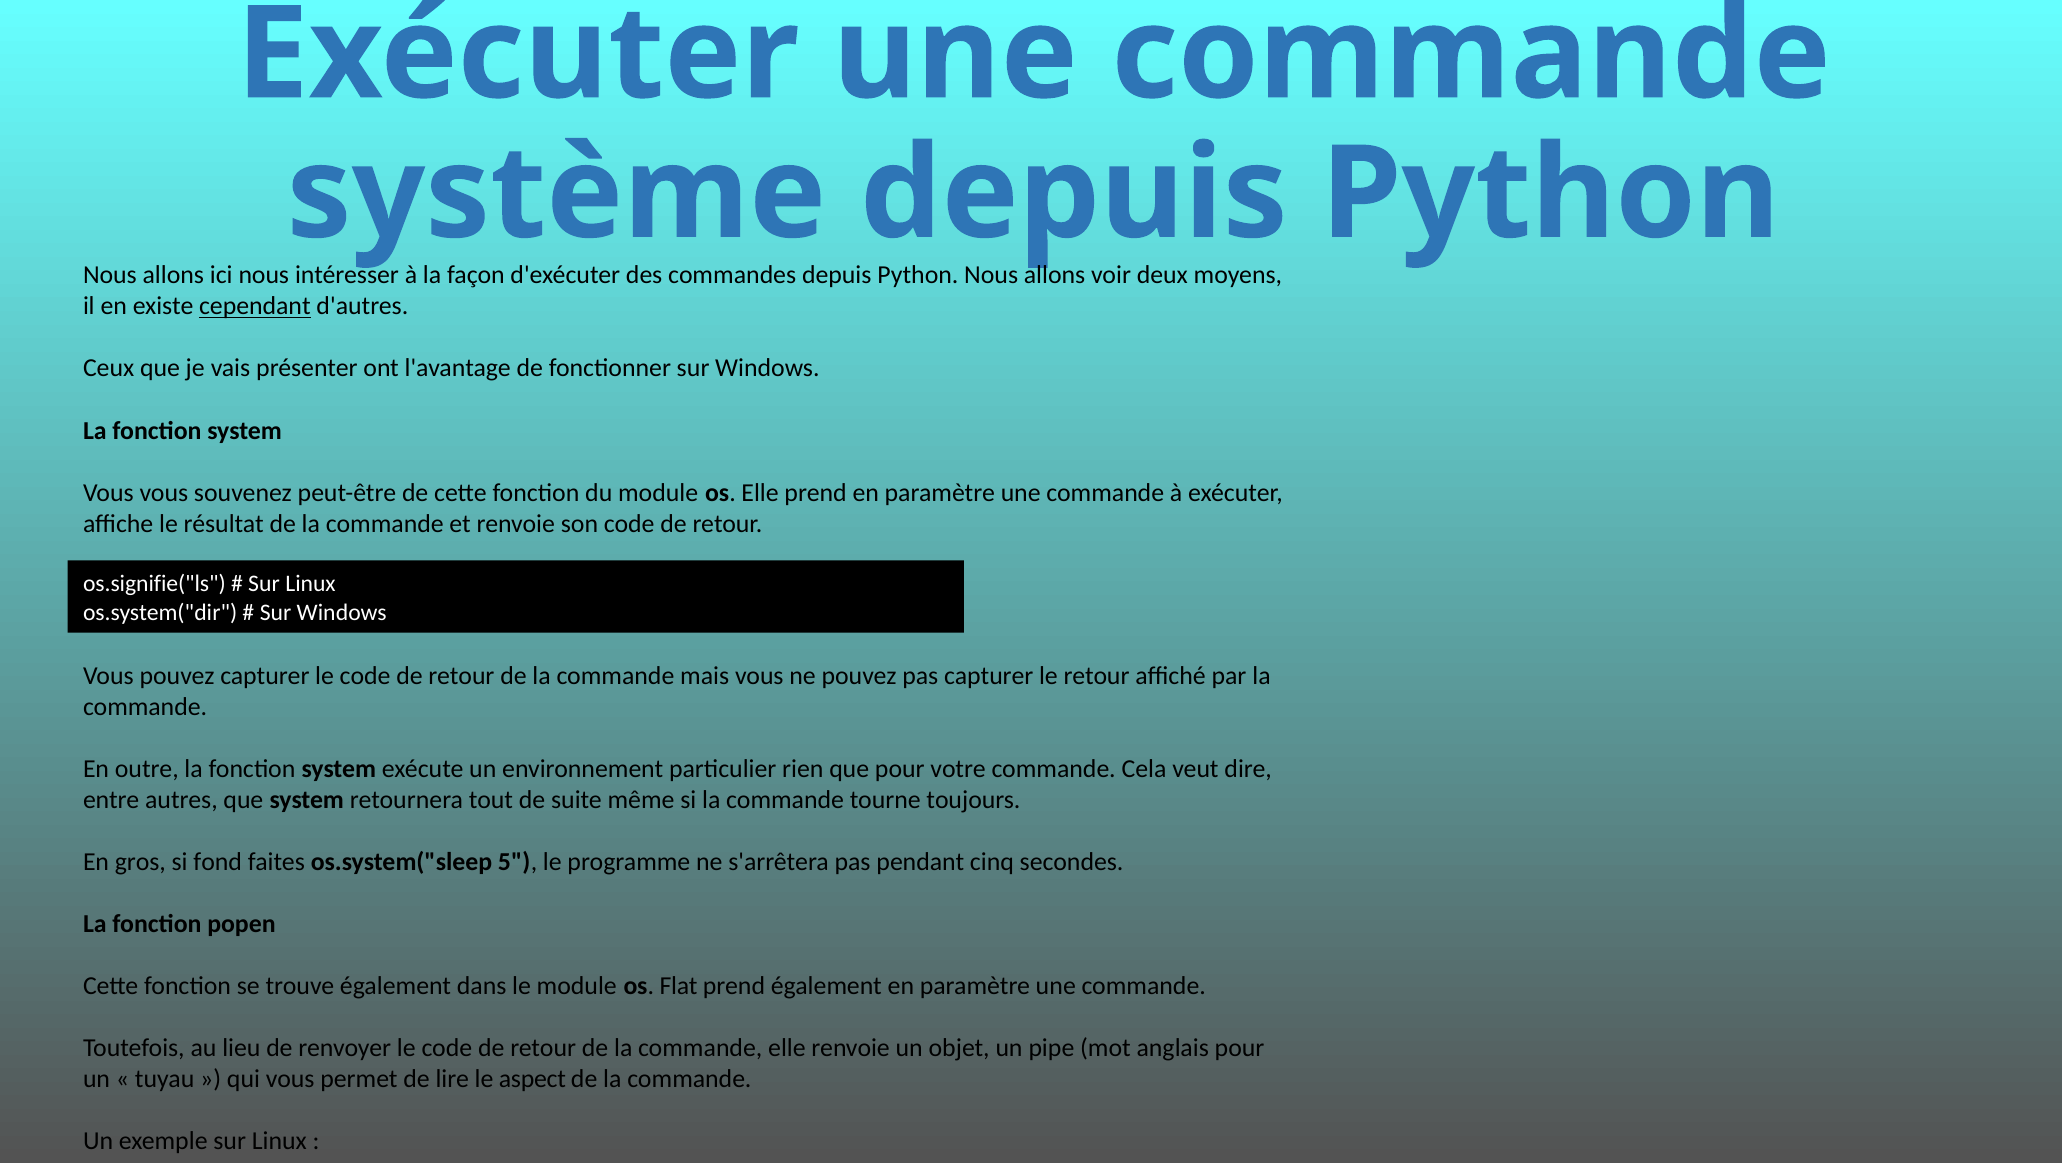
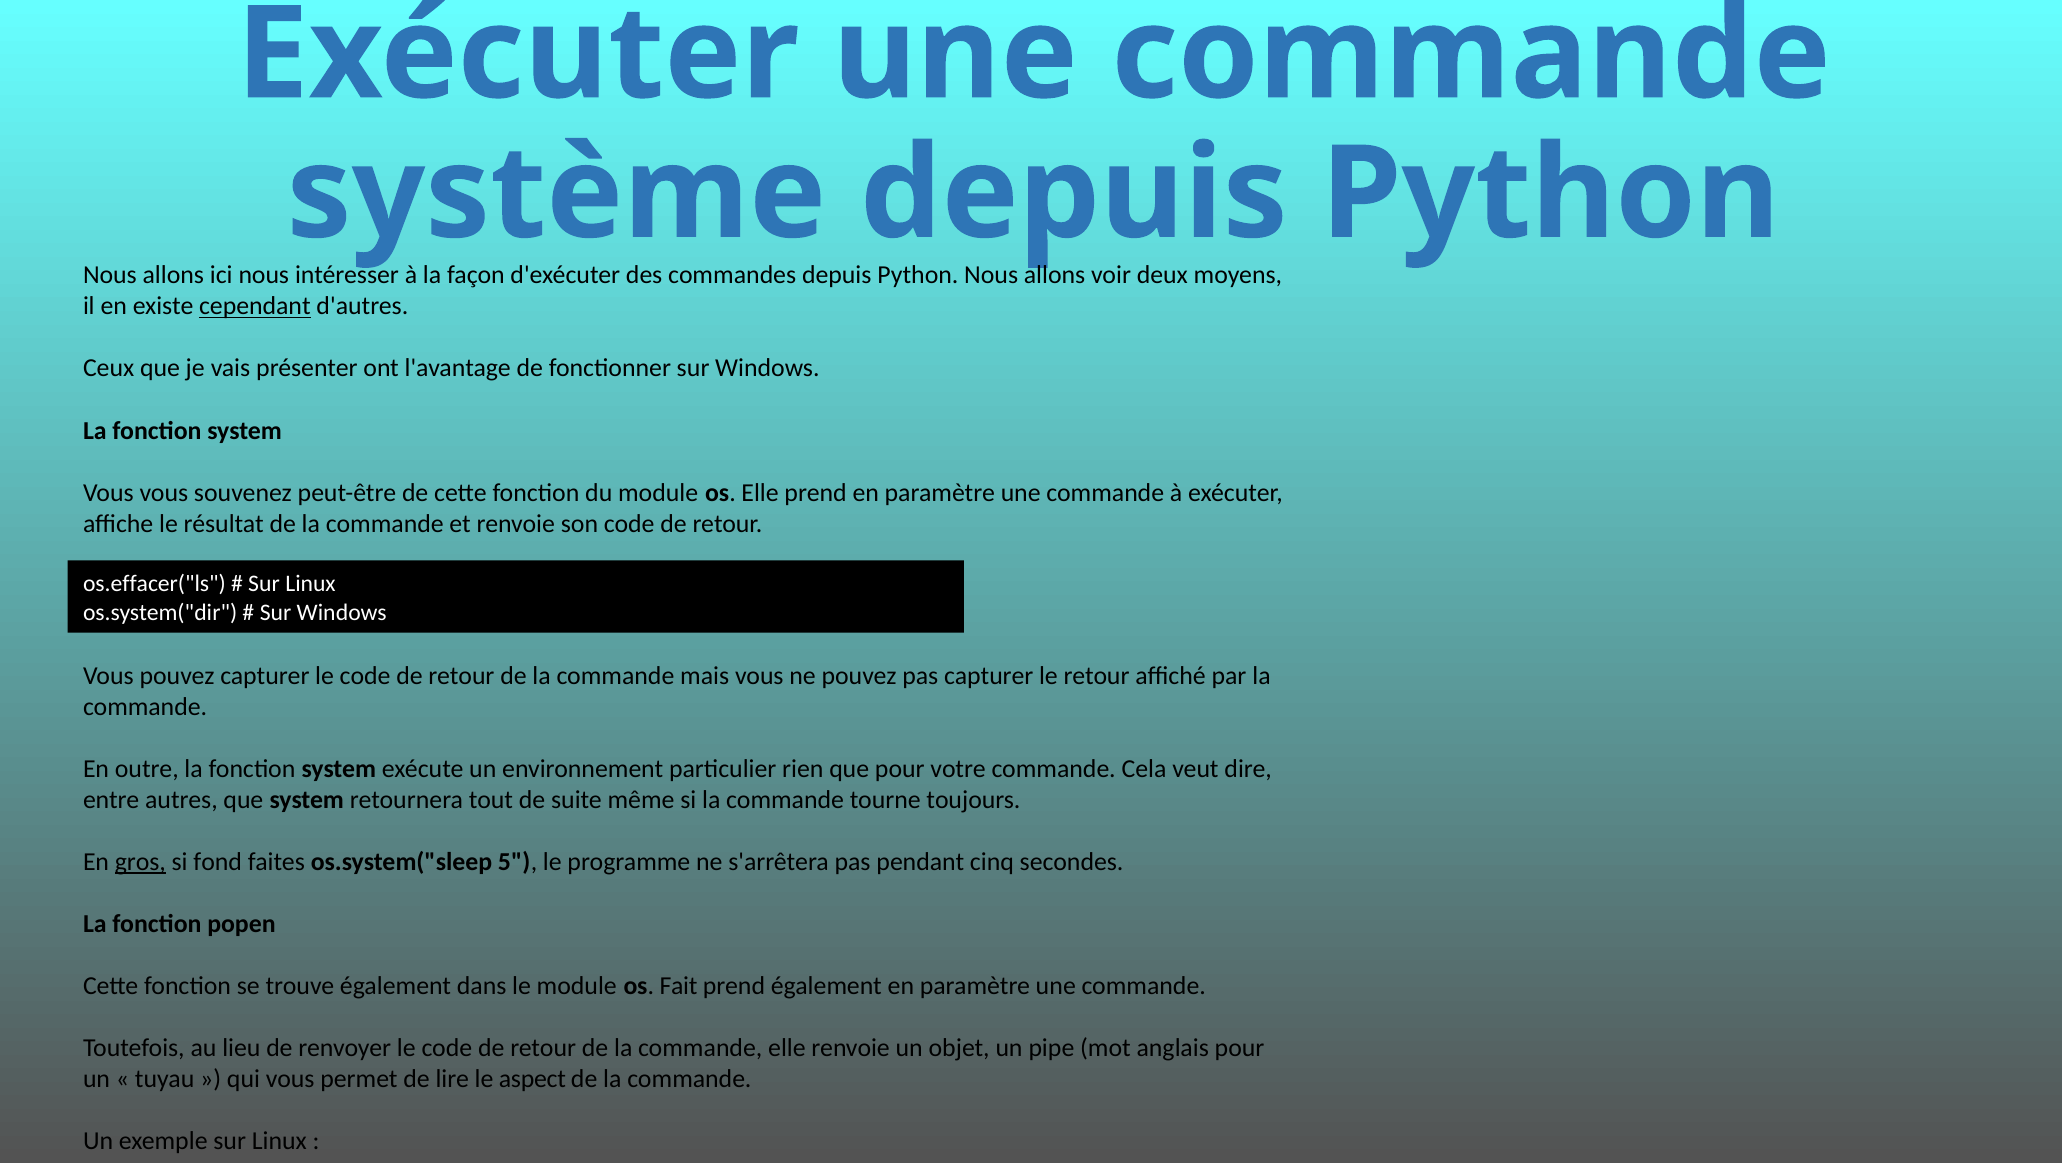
os.signifie("ls: os.signifie("ls -> os.effacer("ls
gros underline: none -> present
Flat: Flat -> Fait
